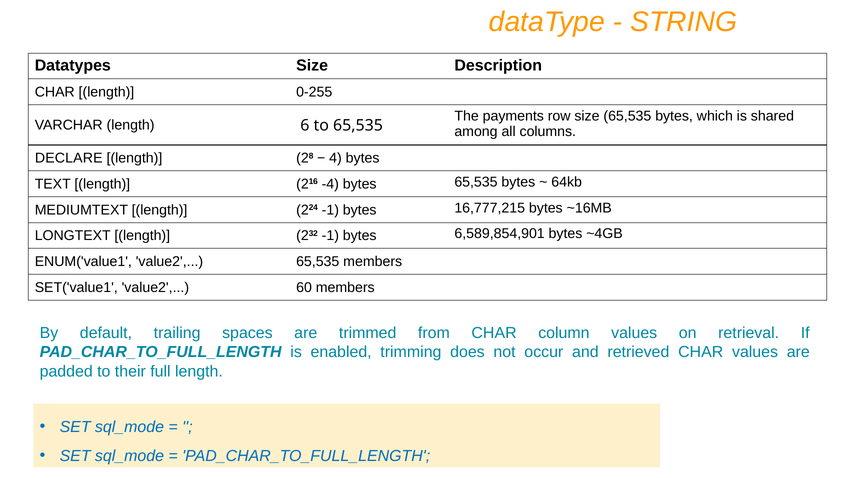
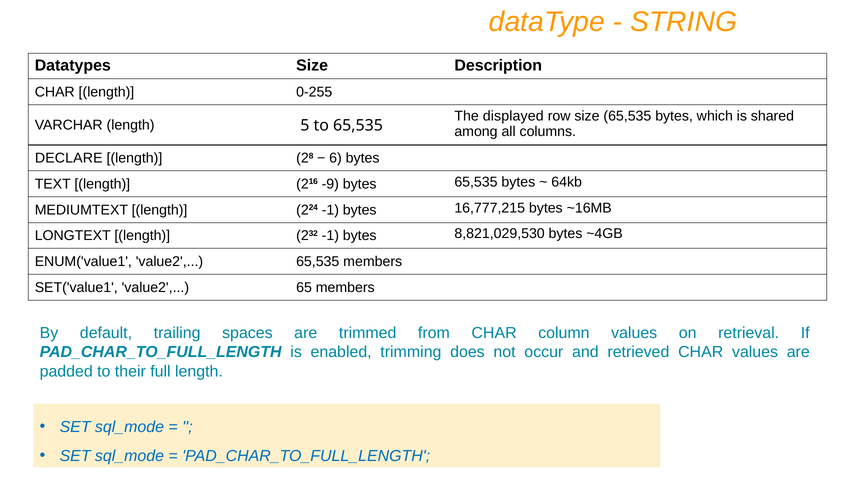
payments: payments -> displayed
6: 6 -> 5
4: 4 -> 6
-4: -4 -> -9
6,589,854,901: 6,589,854,901 -> 8,821,029,530
60: 60 -> 65
